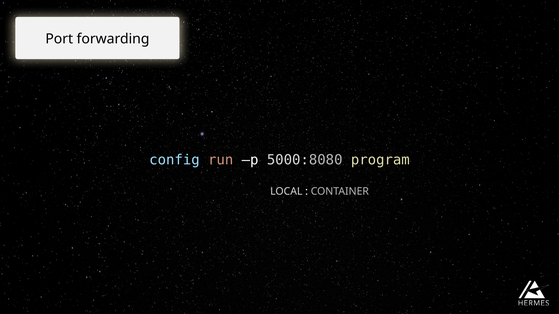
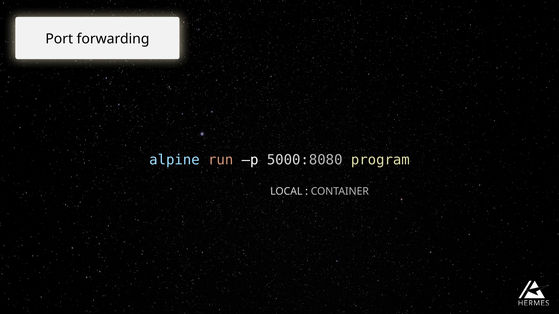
config: config -> alpine
